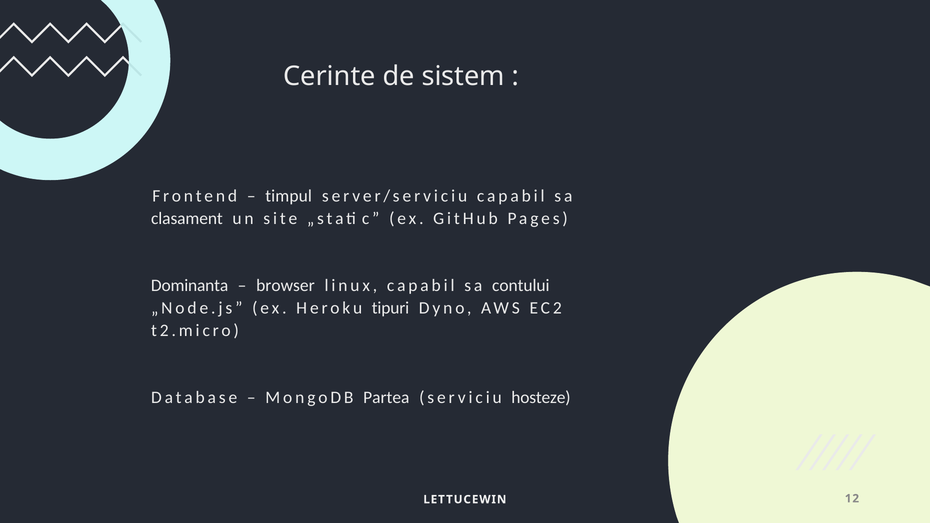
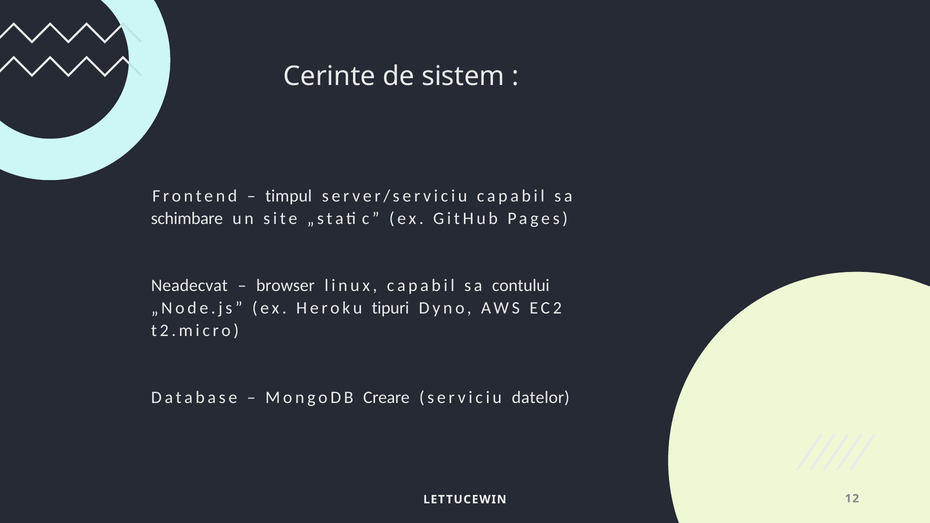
clasament: clasament -> schimbare
Dominanta: Dominanta -> Neadecvat
Partea: Partea -> Creare
hosteze: hosteze -> datelor
